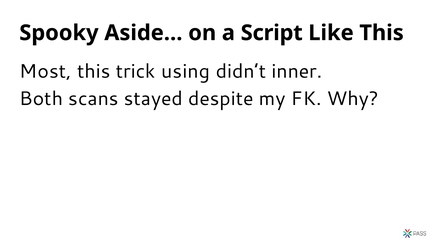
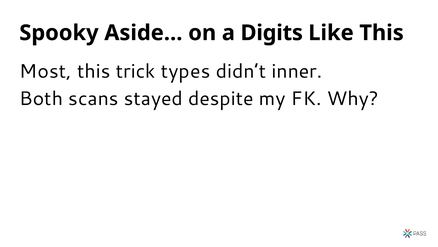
Script: Script -> Digits
using: using -> types
